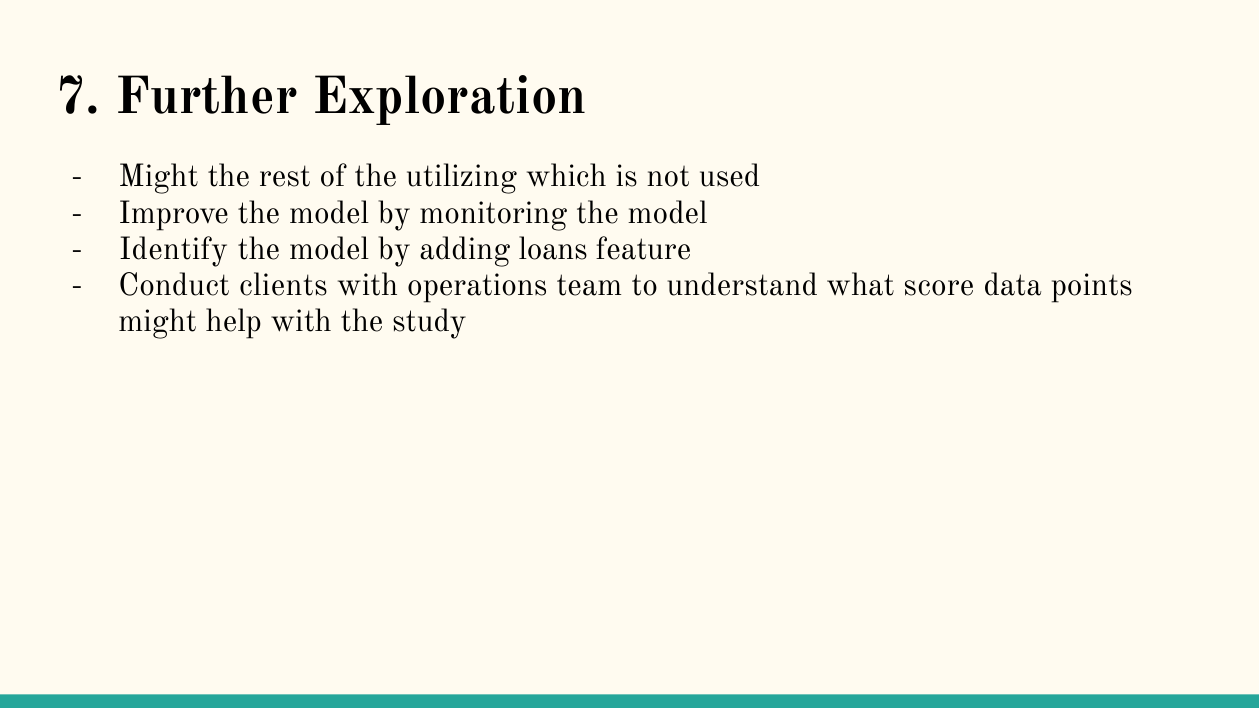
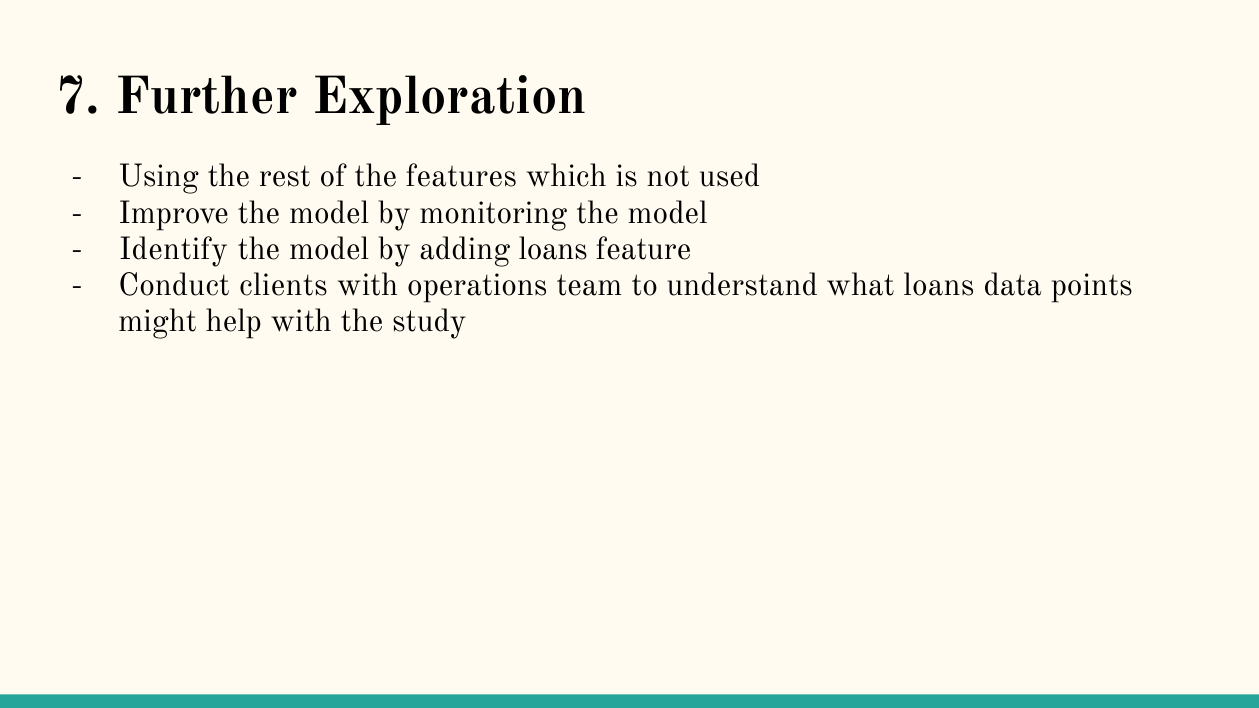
Might at (159, 177): Might -> Using
utilizing: utilizing -> features
what score: score -> loans
